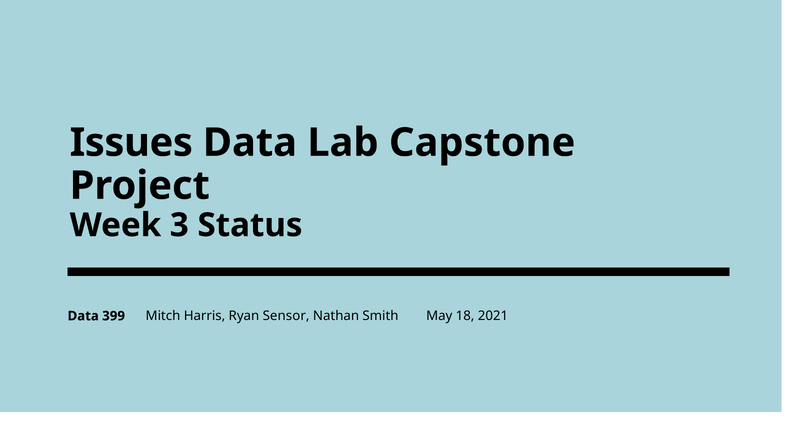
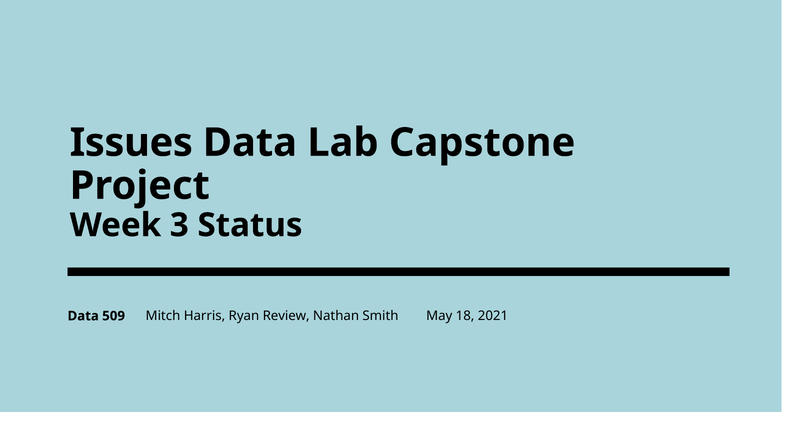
399: 399 -> 509
Sensor: Sensor -> Review
